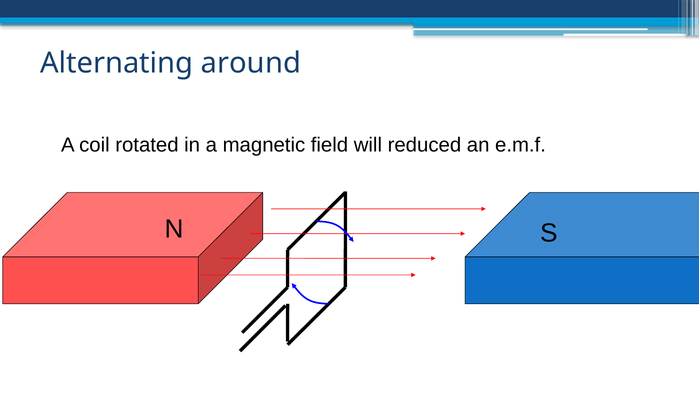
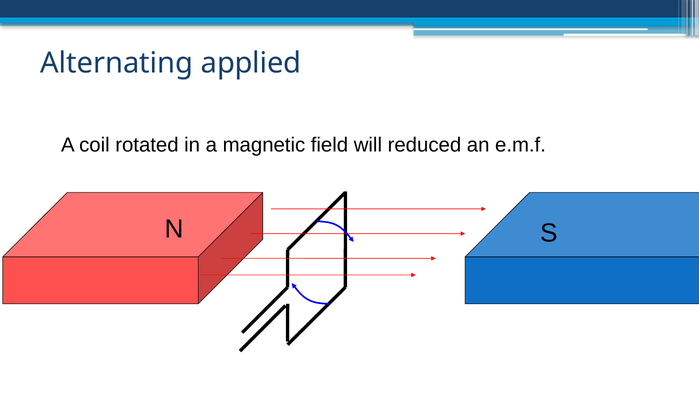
around: around -> applied
